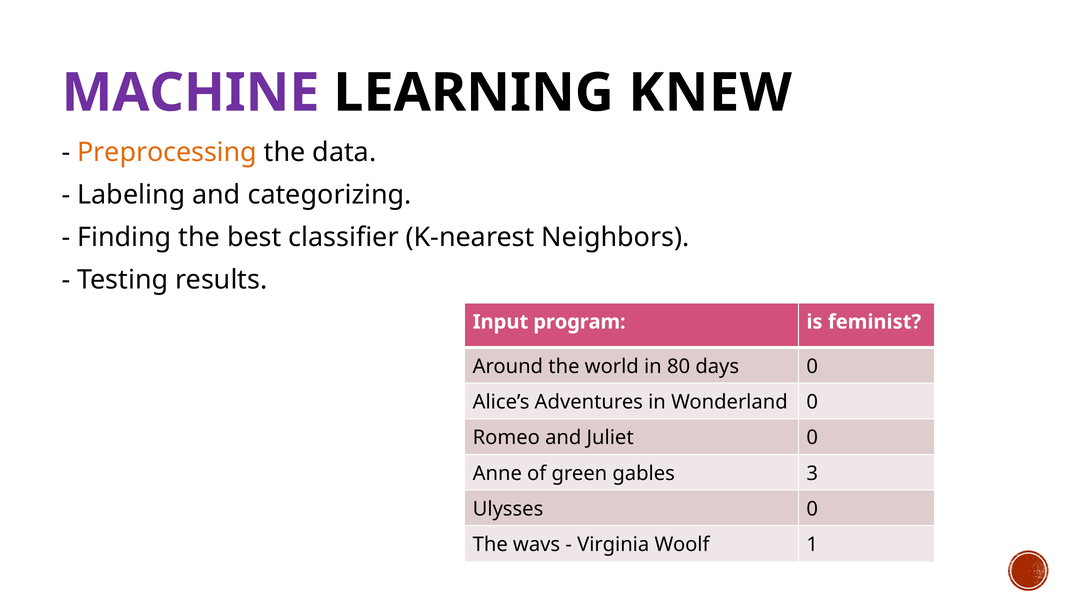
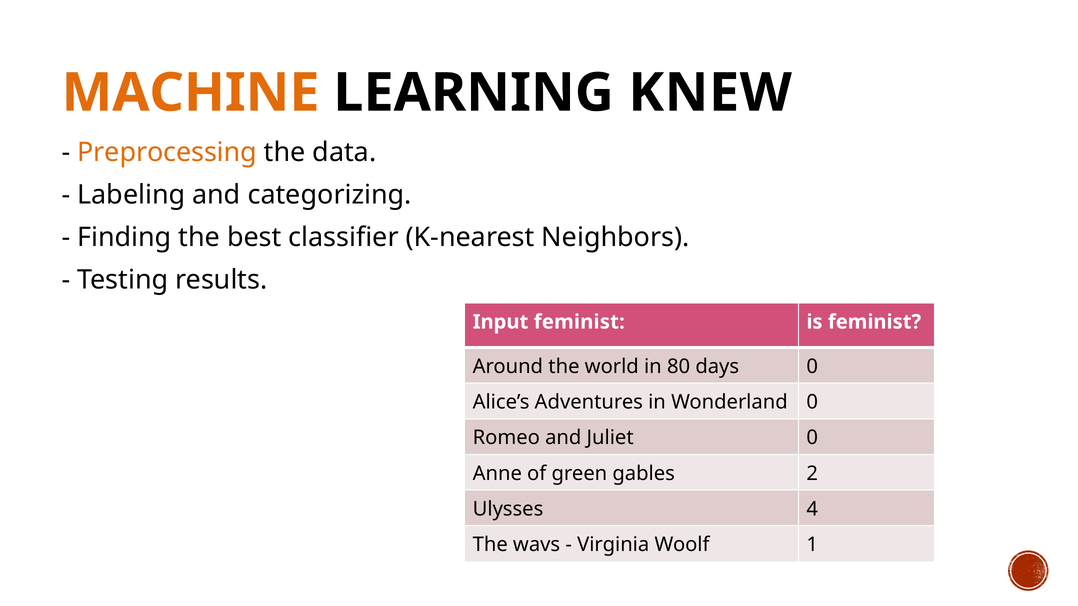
MACHINE colour: purple -> orange
Input program: program -> feminist
3: 3 -> 2
Ulysses 0: 0 -> 4
